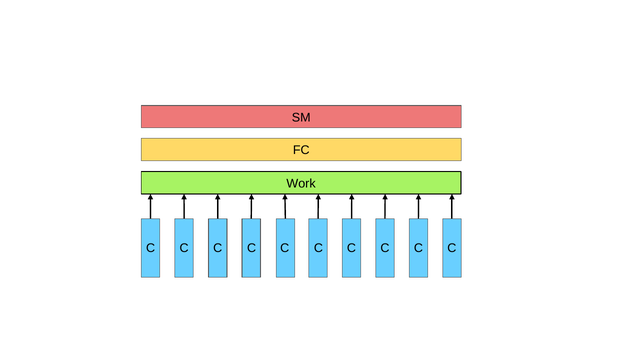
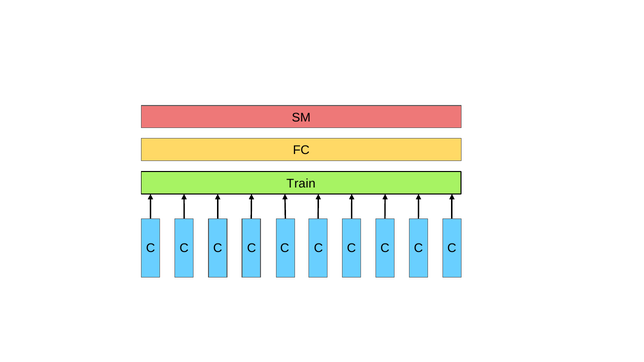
Work: Work -> Train
